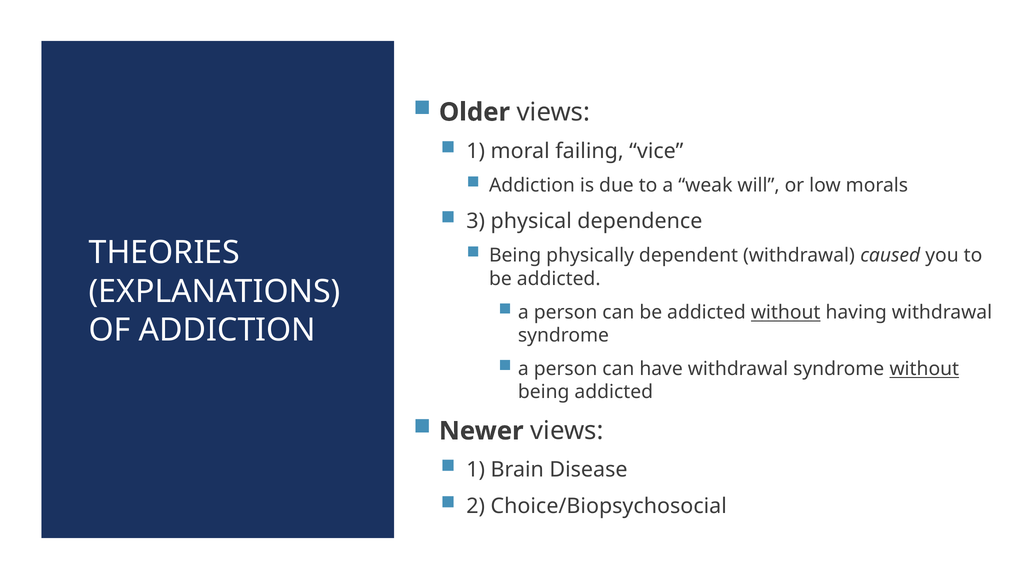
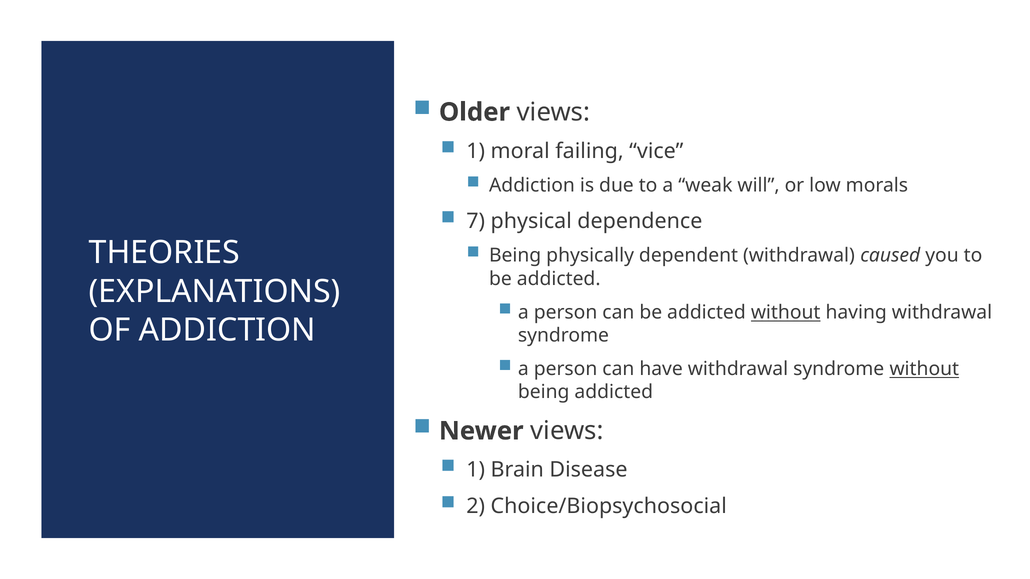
3: 3 -> 7
